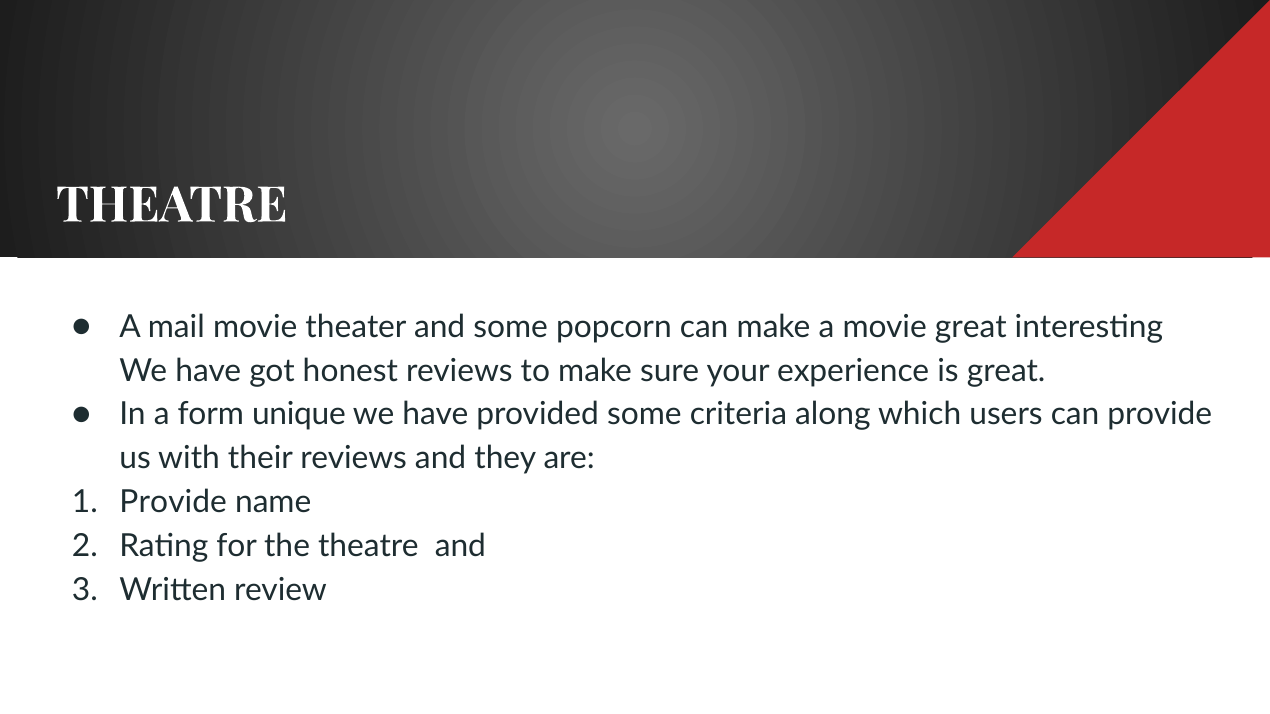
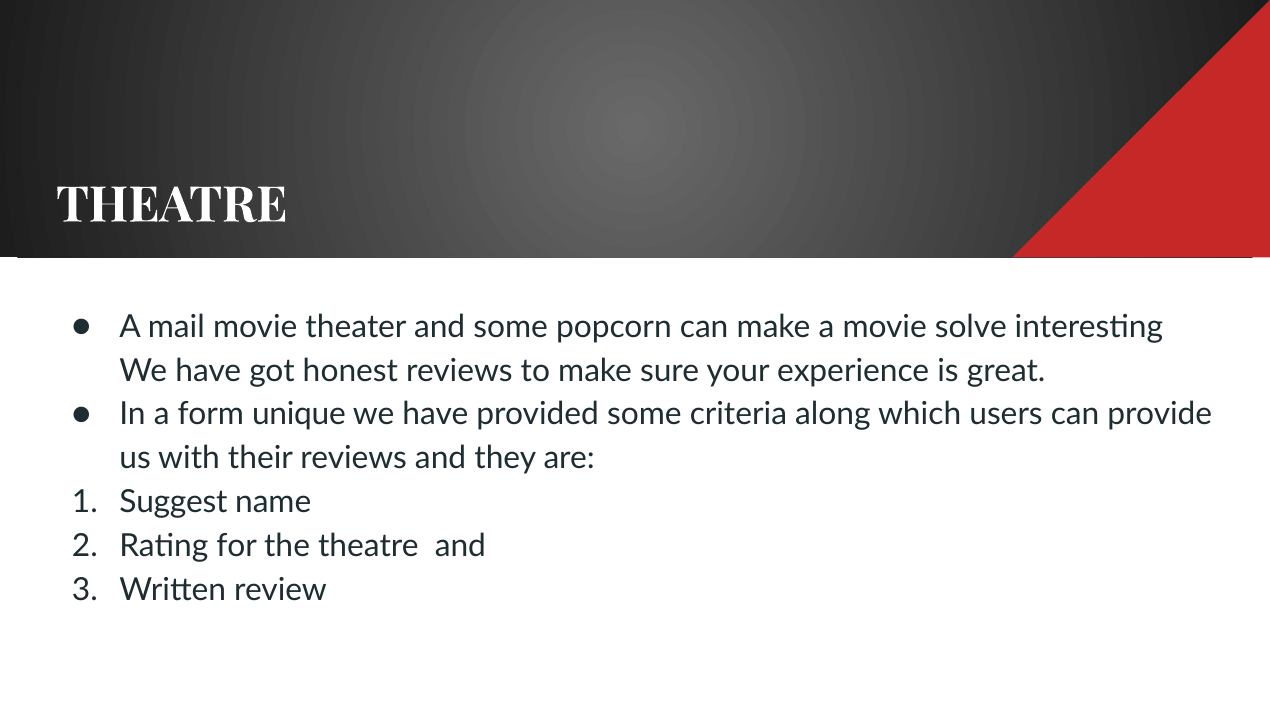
movie great: great -> solve
Provide at (173, 502): Provide -> Suggest
